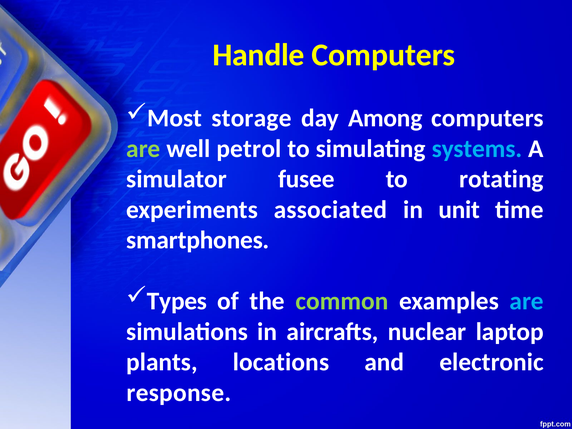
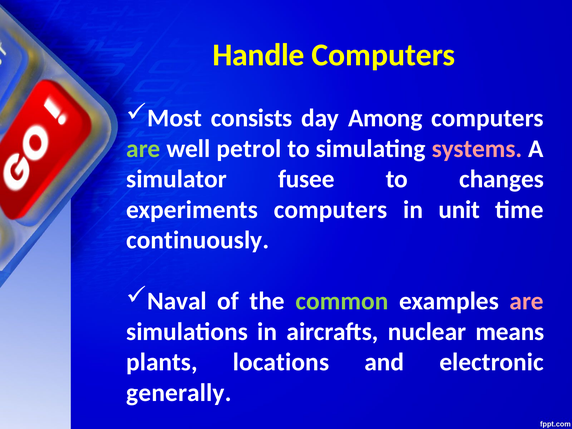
storage: storage -> consists
systems colour: light blue -> pink
rotating: rotating -> changes
experiments associated: associated -> computers
smartphones: smartphones -> continuously
Types: Types -> Naval
are at (527, 301) colour: light blue -> pink
laptop: laptop -> means
response: response -> generally
